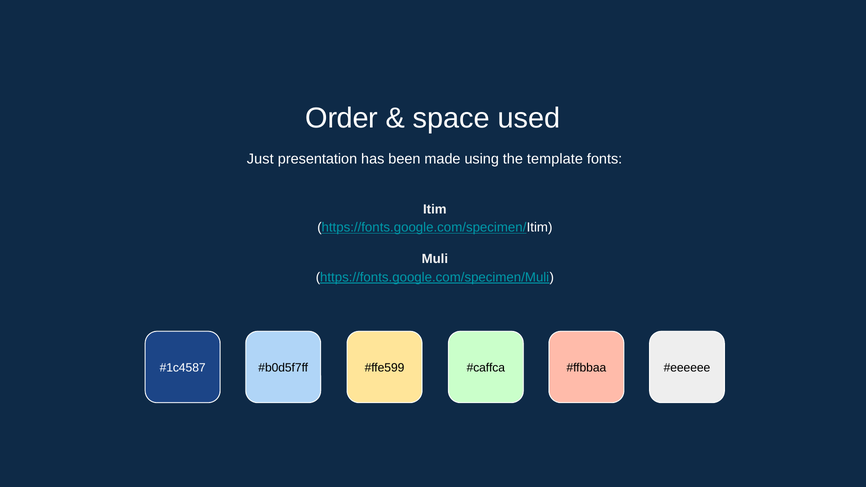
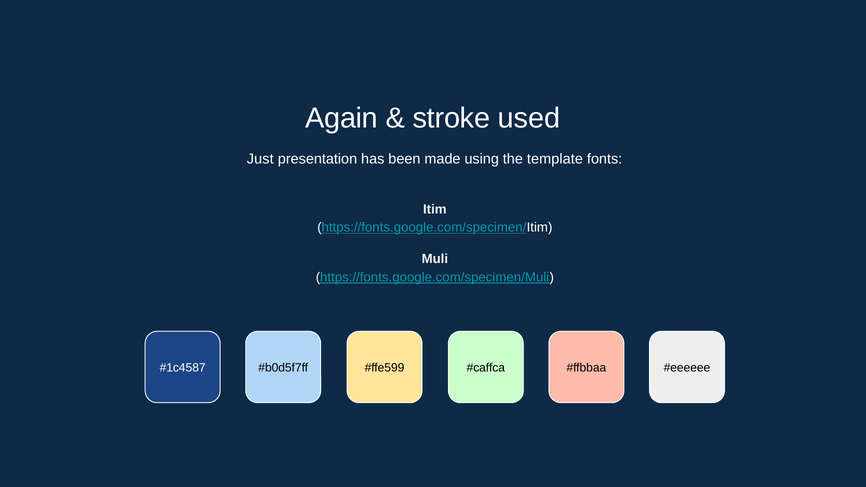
Order: Order -> Again
space: space -> stroke
